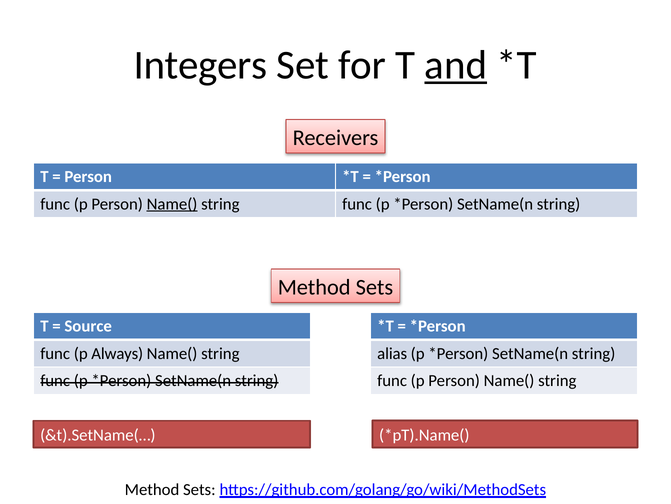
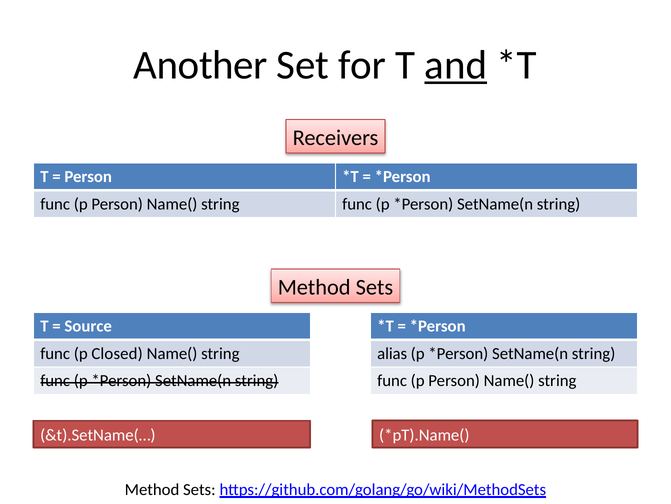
Integers: Integers -> Another
Name( at (172, 204) underline: present -> none
Always: Always -> Closed
